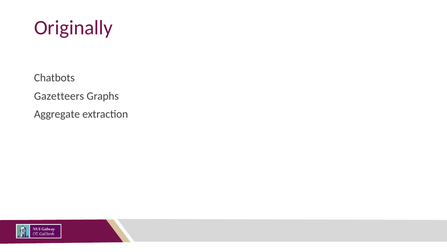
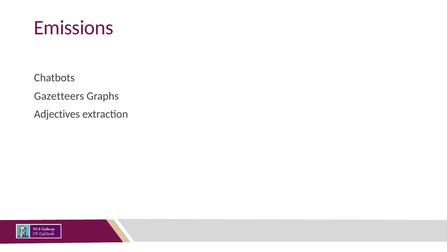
Originally: Originally -> Emissions
Aggregate: Aggregate -> Adjectives
